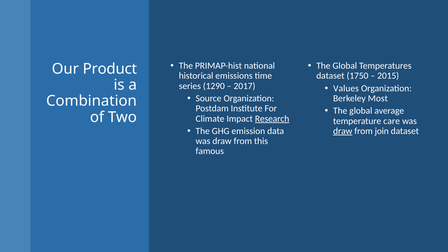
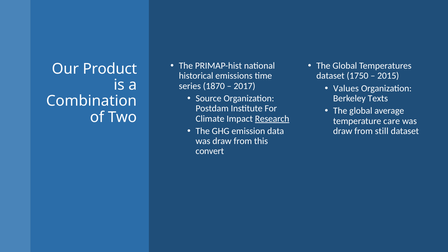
1290: 1290 -> 1870
Most: Most -> Texts
draw at (343, 131) underline: present -> none
join: join -> still
famous: famous -> convert
